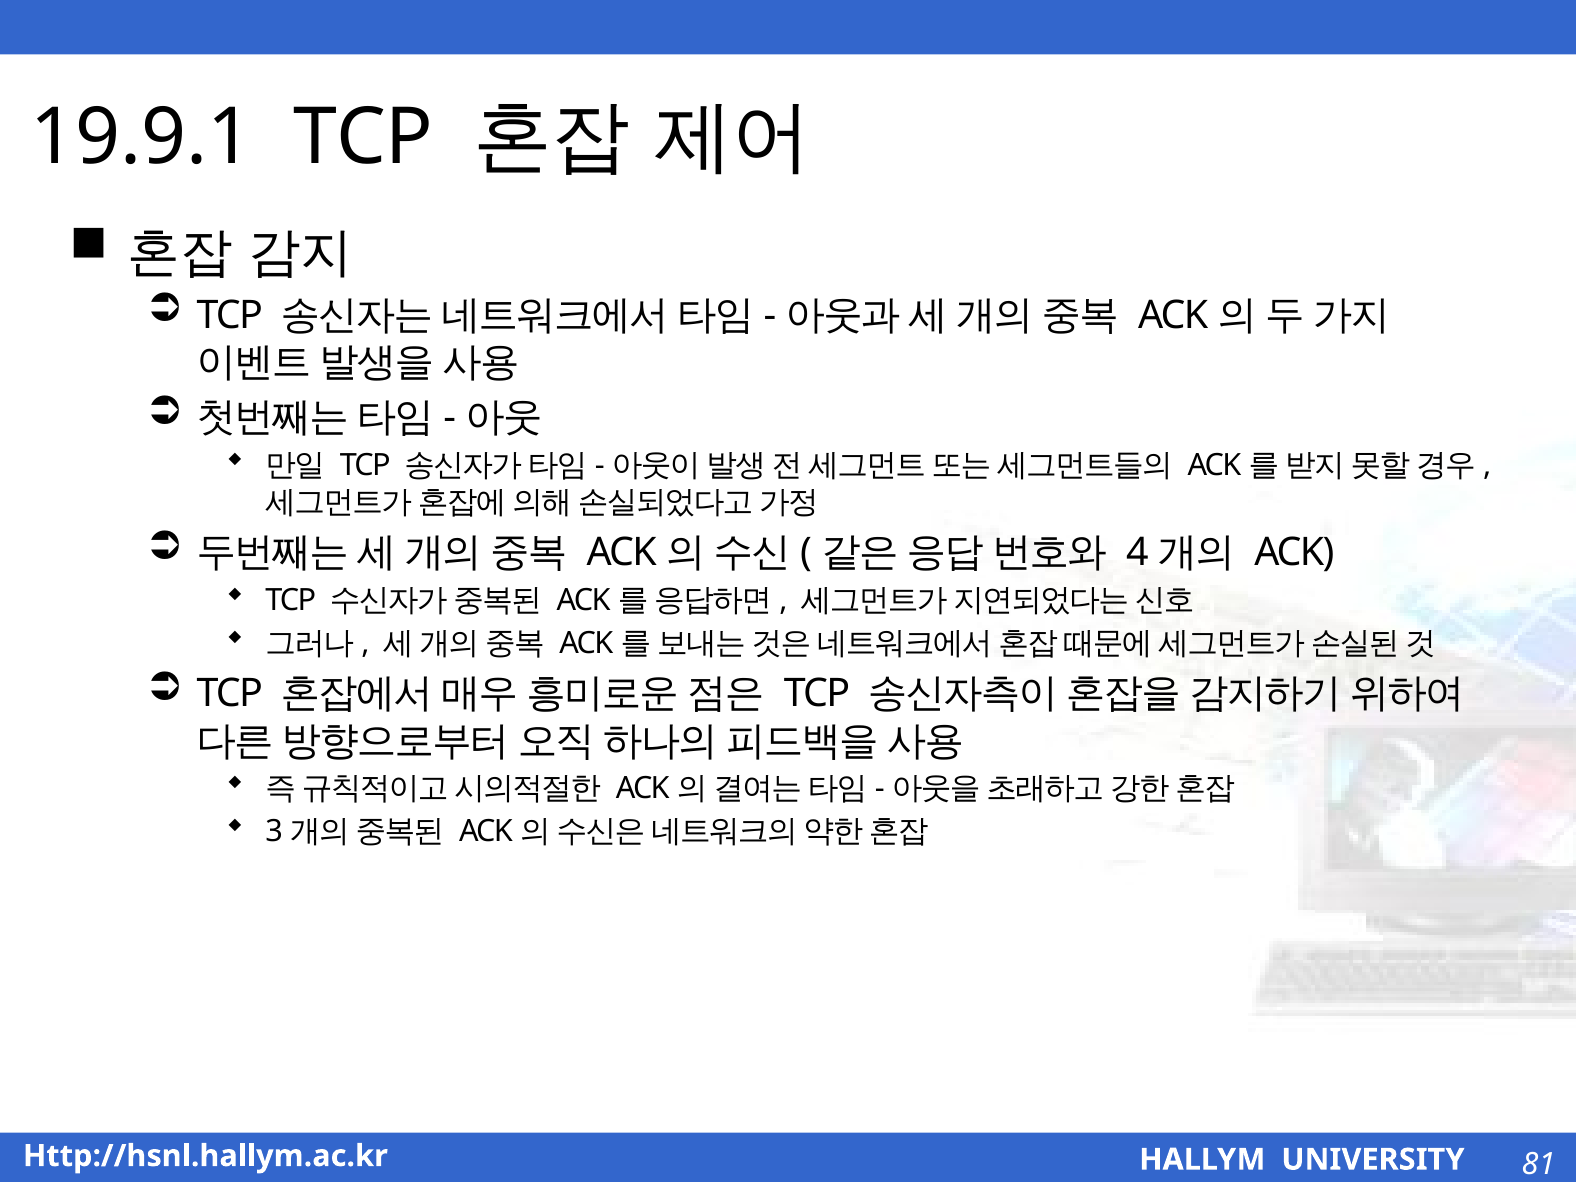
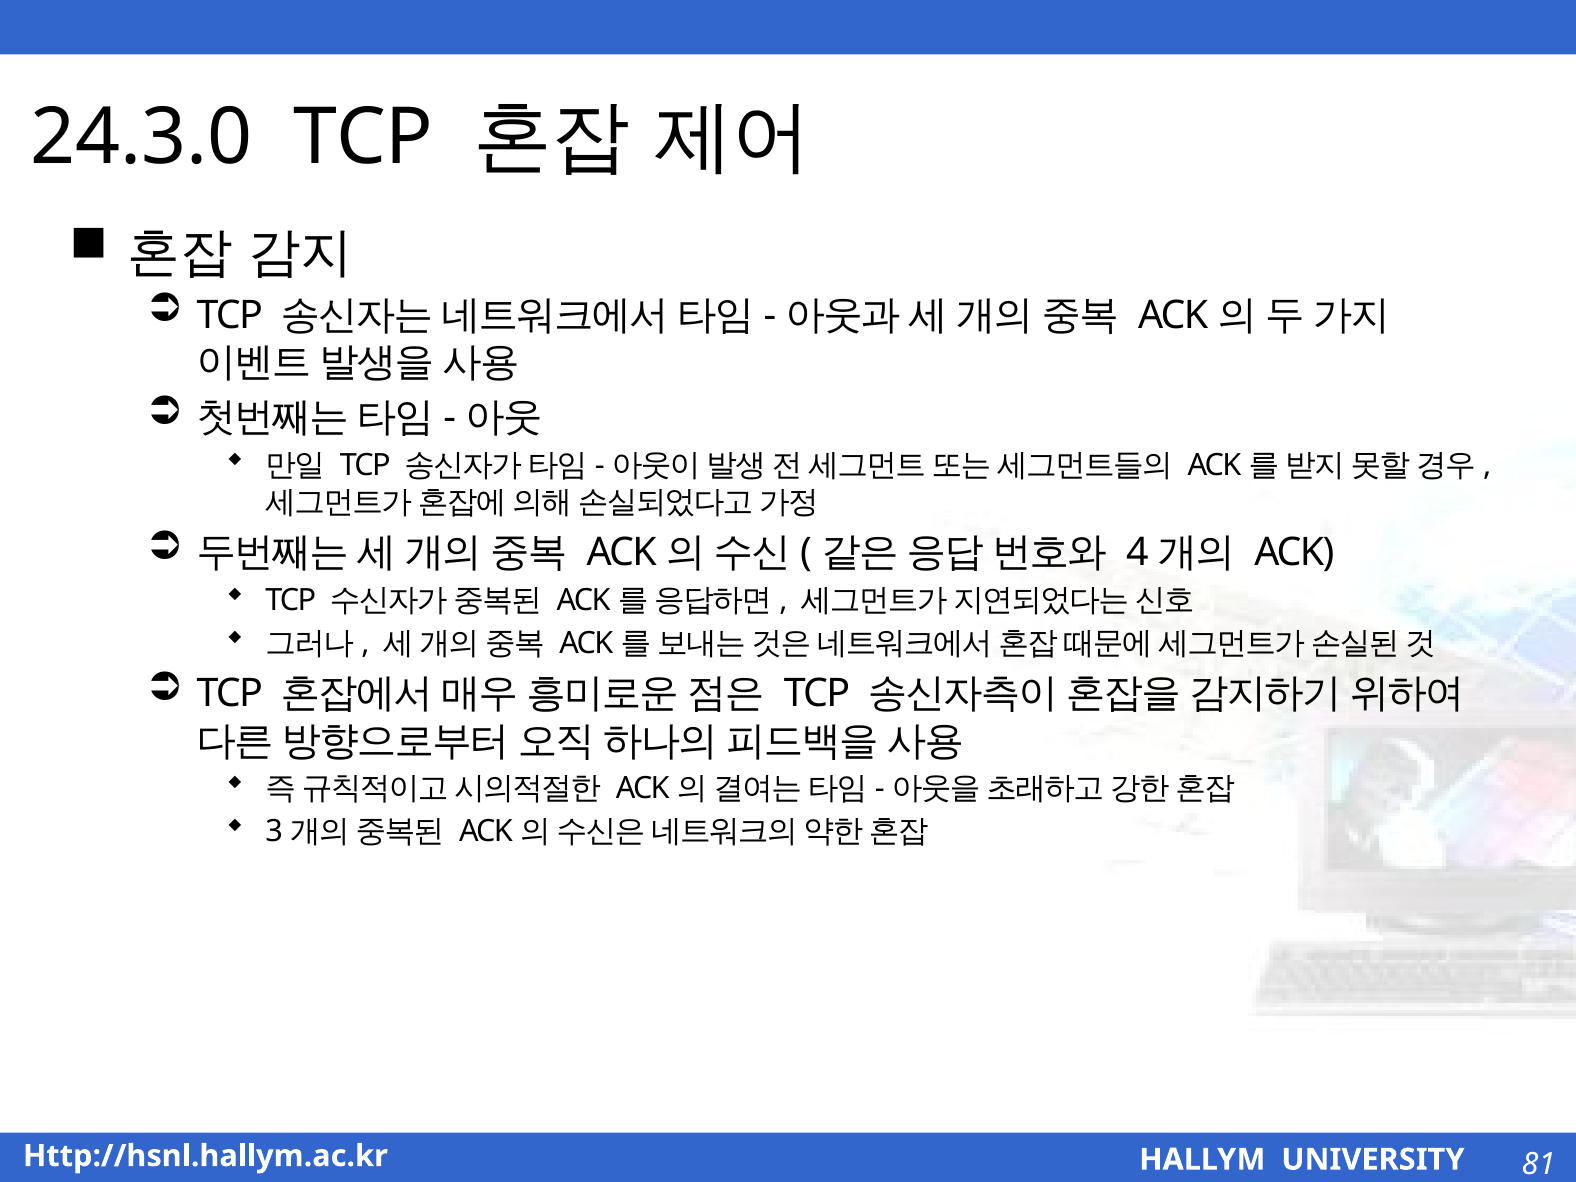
19.9.1: 19.9.1 -> 24.3.0
